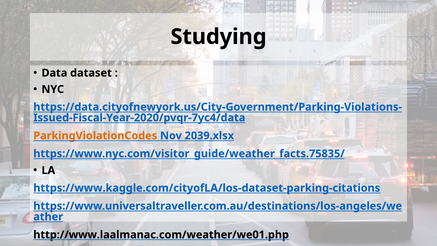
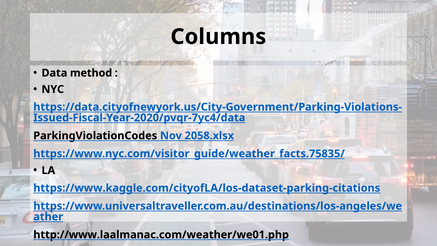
Studying: Studying -> Columns
dataset: dataset -> method
ParkingViolationCodes colour: orange -> black
2039.xlsx: 2039.xlsx -> 2058.xlsx
